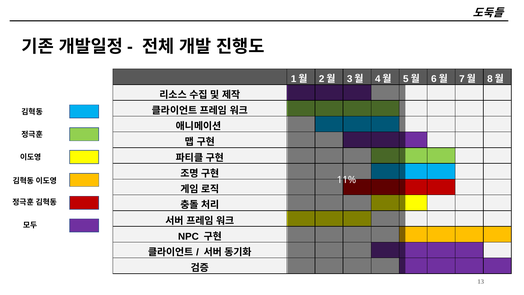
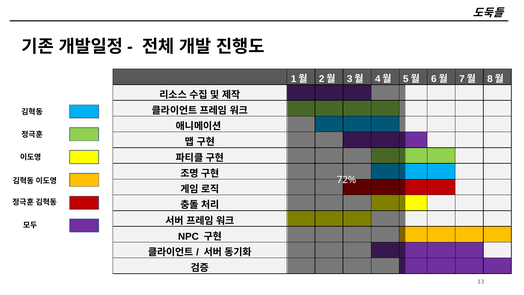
11%: 11% -> 72%
